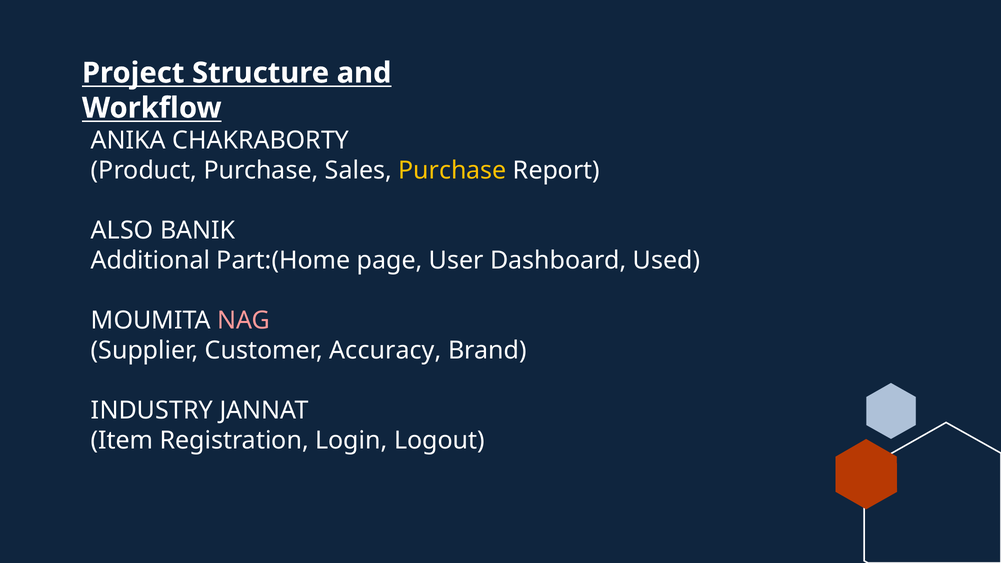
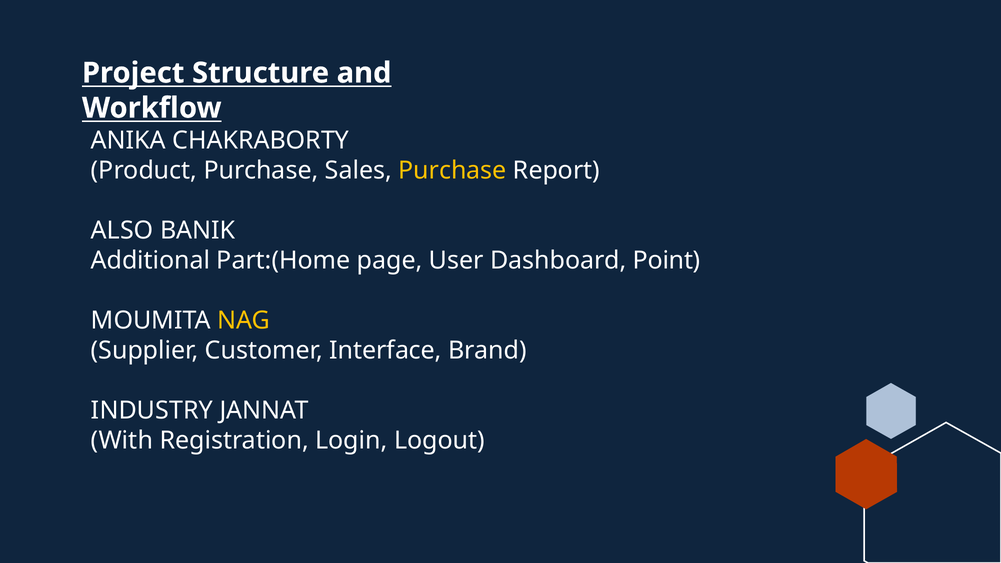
Used: Used -> Point
NAG colour: pink -> yellow
Accuracy: Accuracy -> Interface
Item: Item -> With
